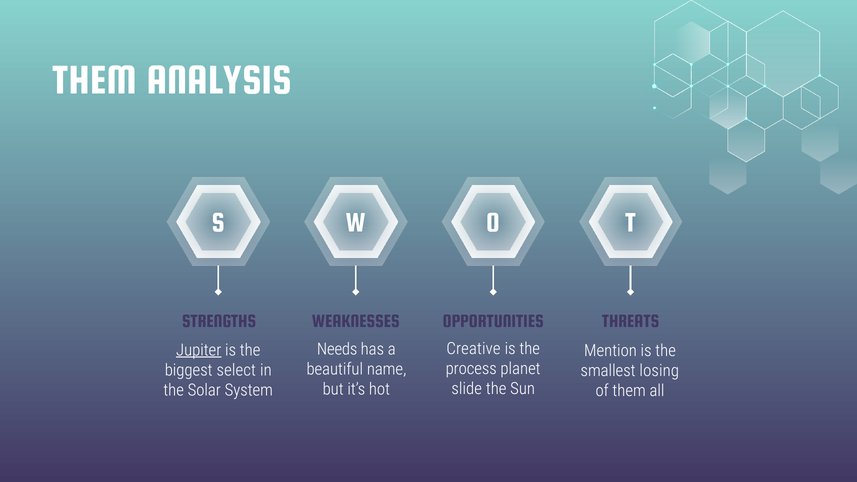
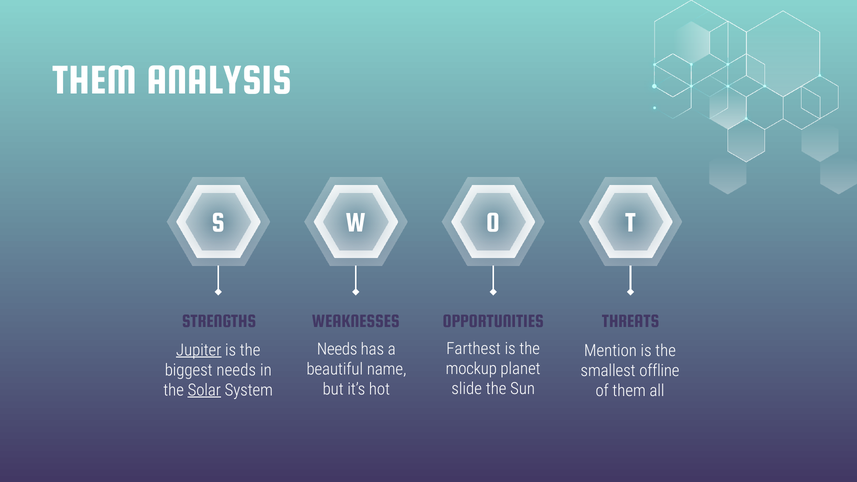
Creative: Creative -> Farthest
process: process -> mockup
biggest select: select -> needs
losing: losing -> offline
Solar underline: none -> present
